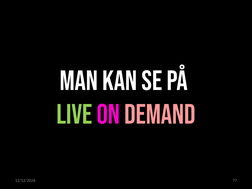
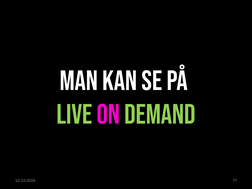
DEMAND colour: pink -> light green
